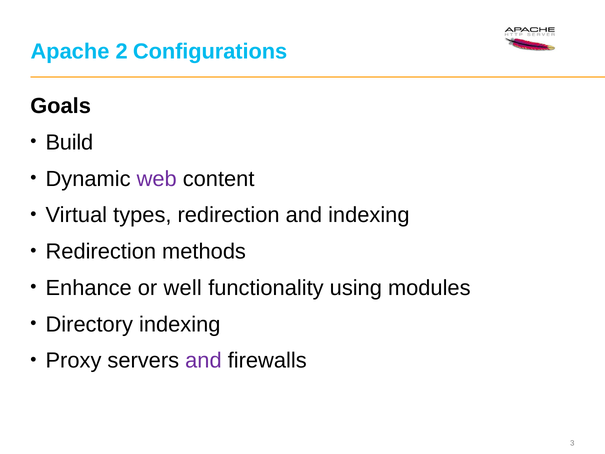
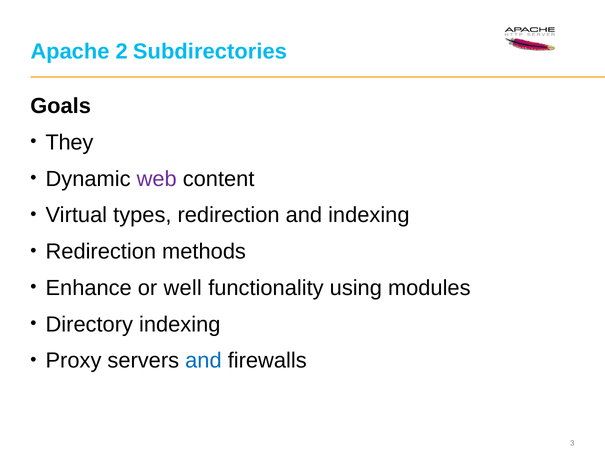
Configurations: Configurations -> Subdirectories
Build: Build -> They
and at (203, 360) colour: purple -> blue
